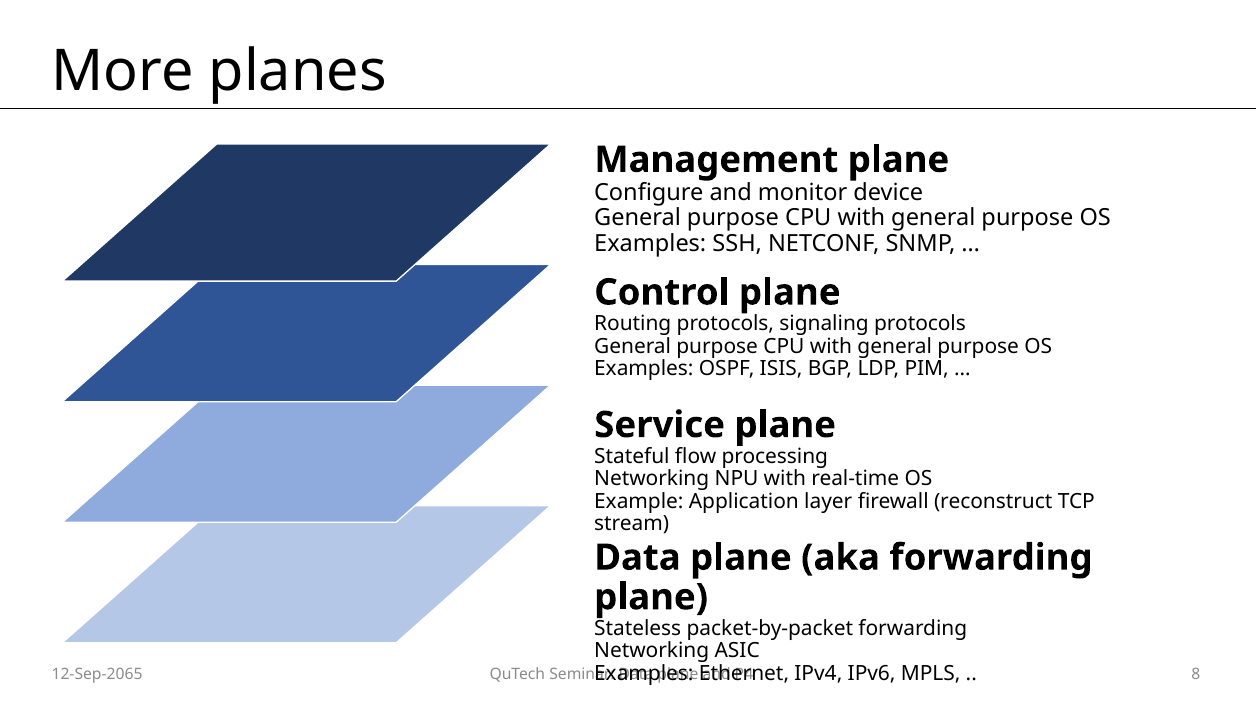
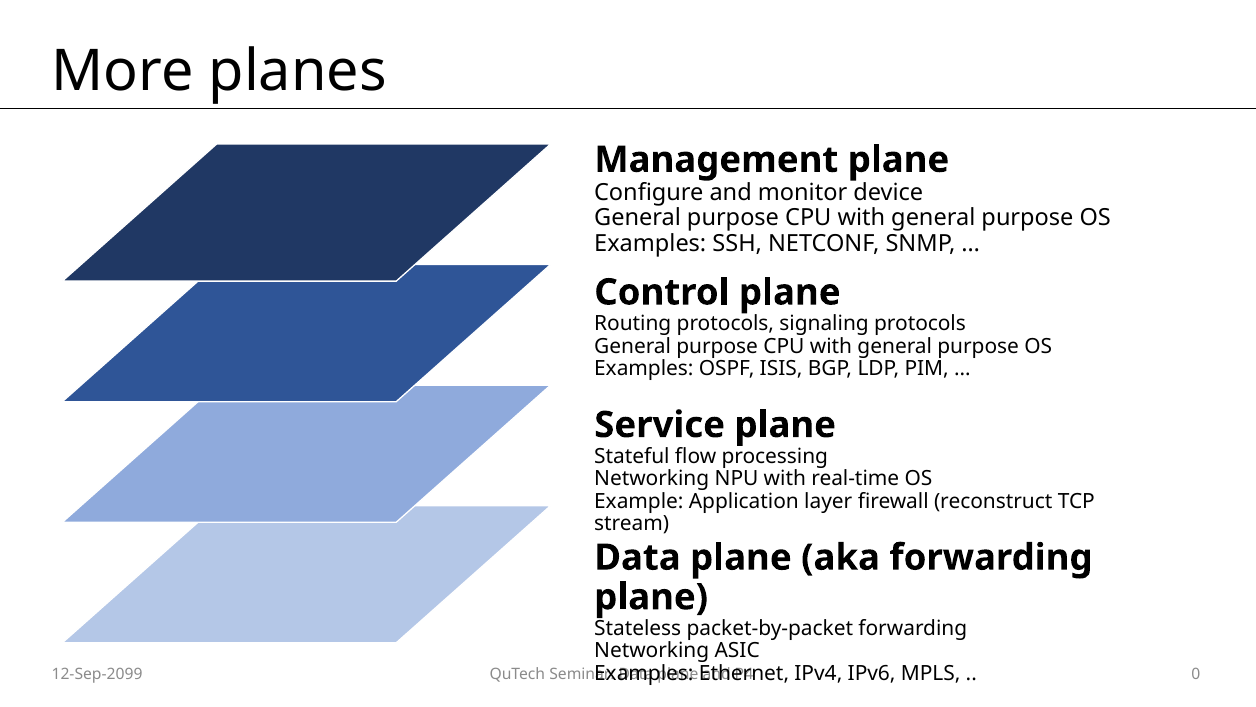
12-Sep-2065: 12-Sep-2065 -> 12-Sep-2099
8: 8 -> 0
